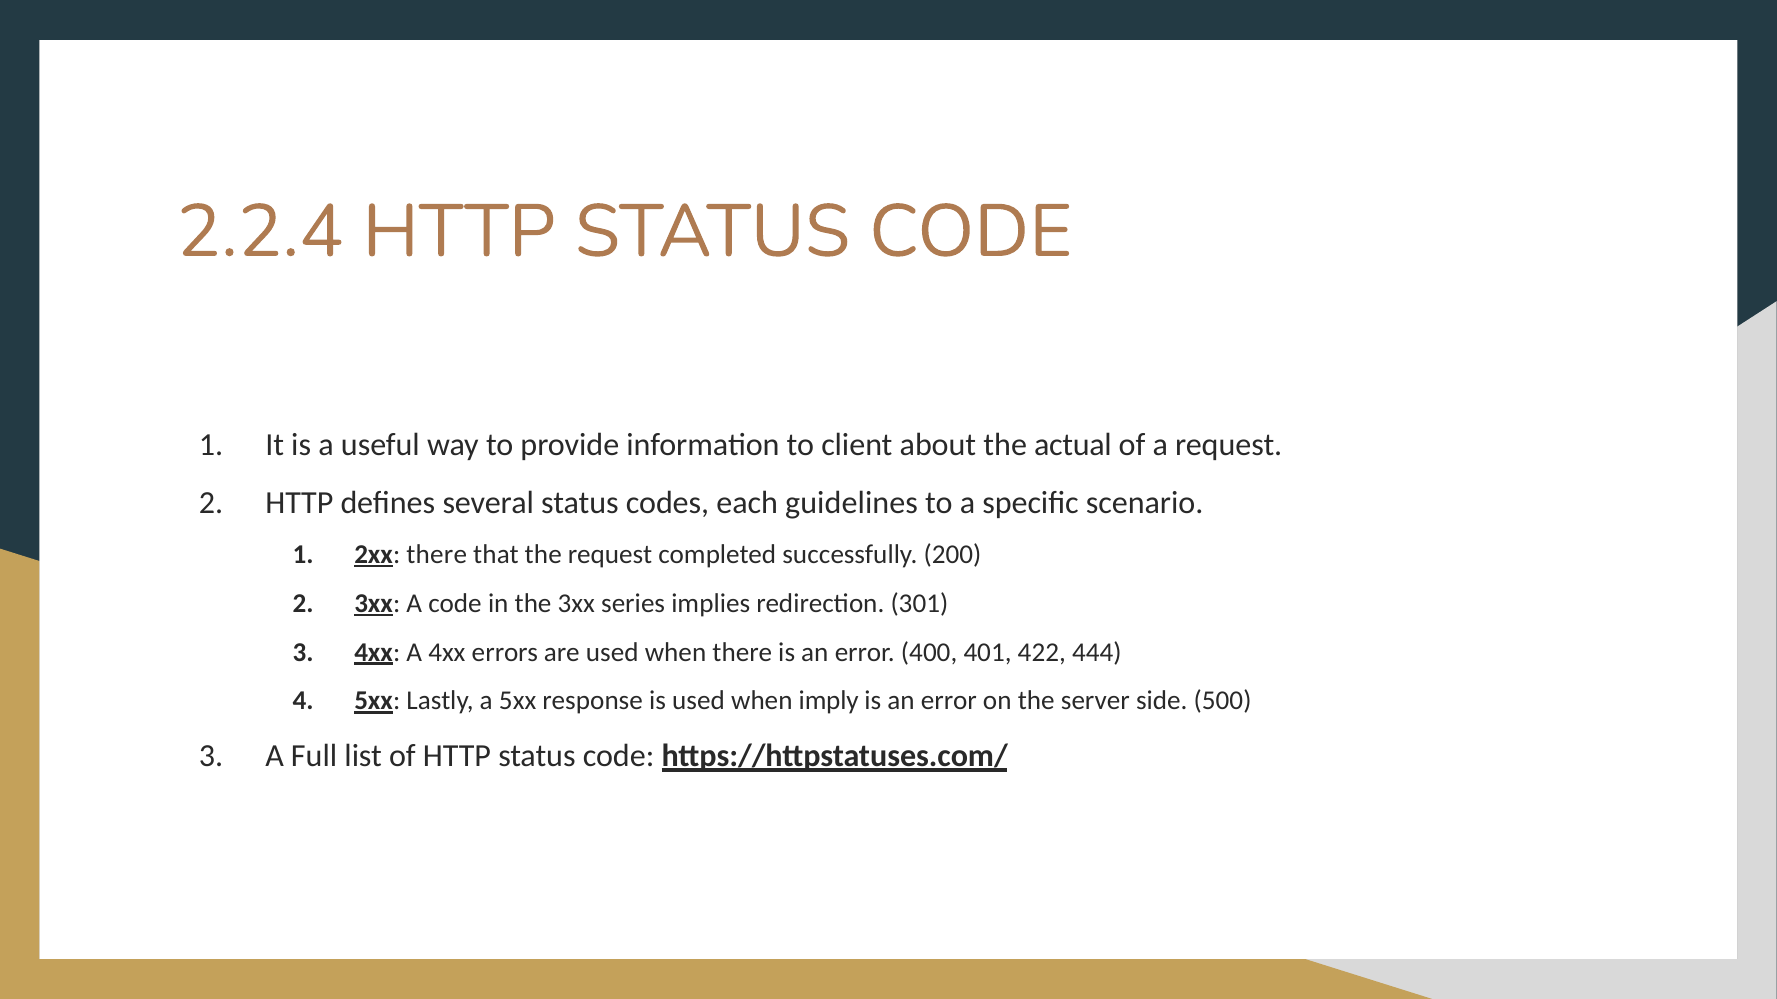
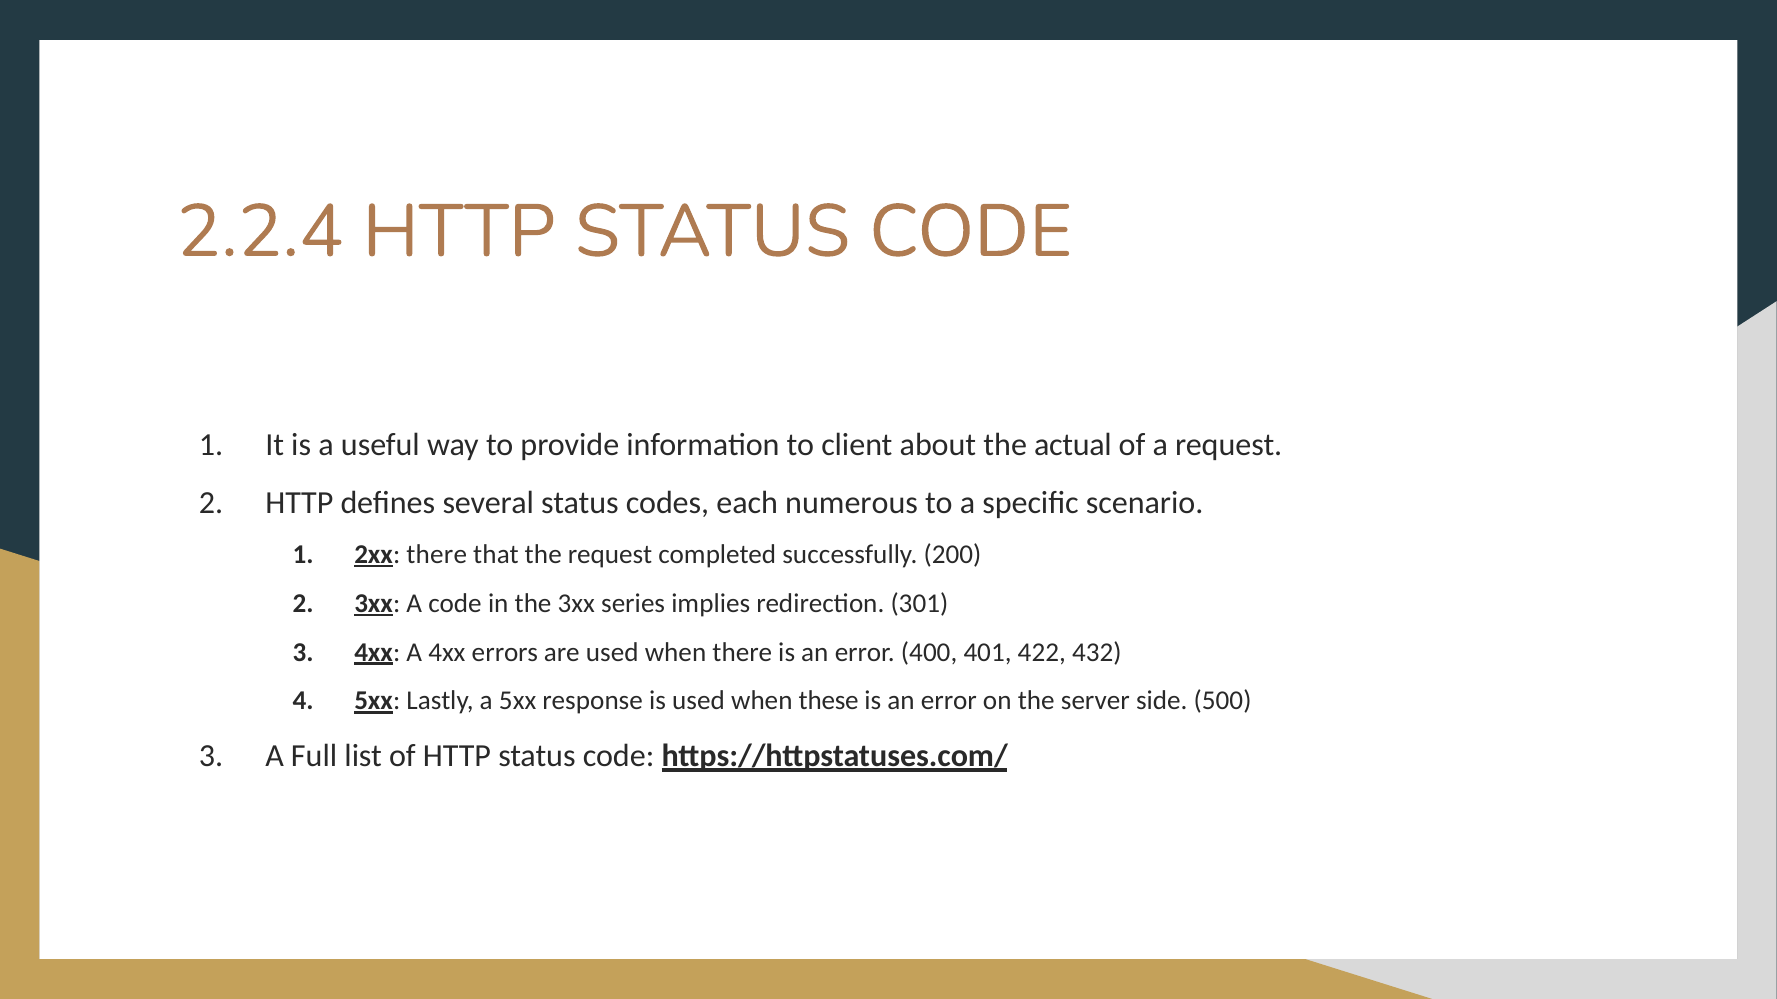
guidelines: guidelines -> numerous
444: 444 -> 432
imply: imply -> these
